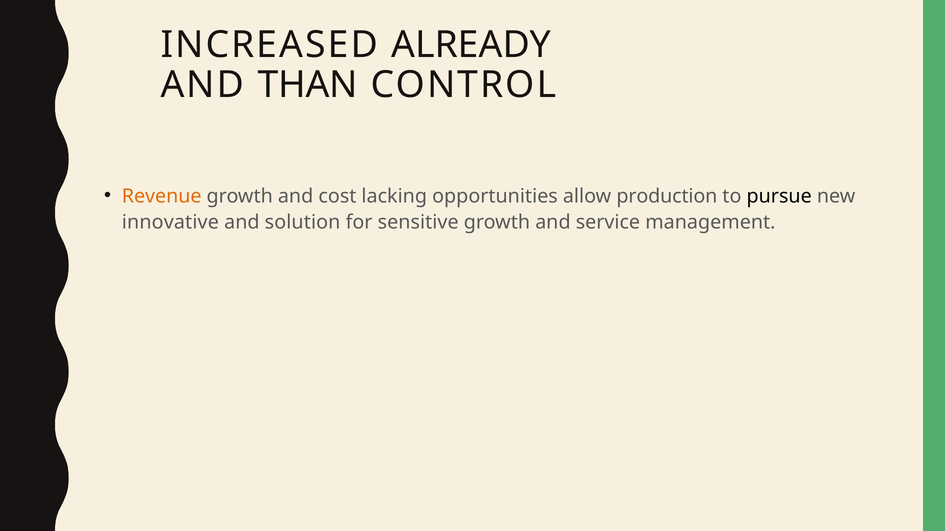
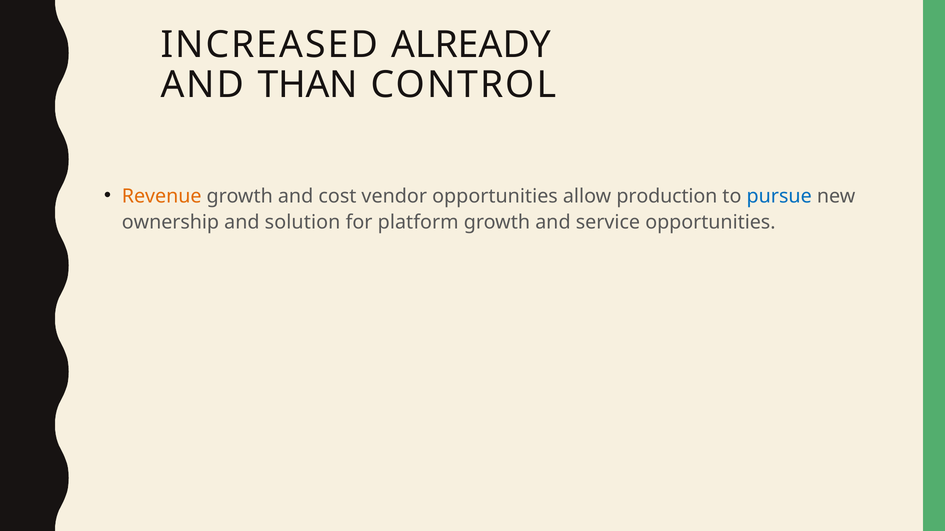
lacking: lacking -> vendor
pursue colour: black -> blue
innovative: innovative -> ownership
sensitive: sensitive -> platform
service management: management -> opportunities
